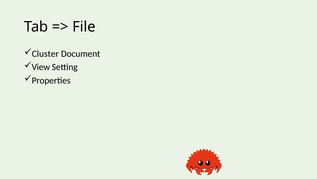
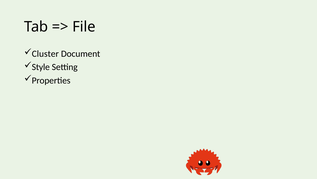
View: View -> Style
